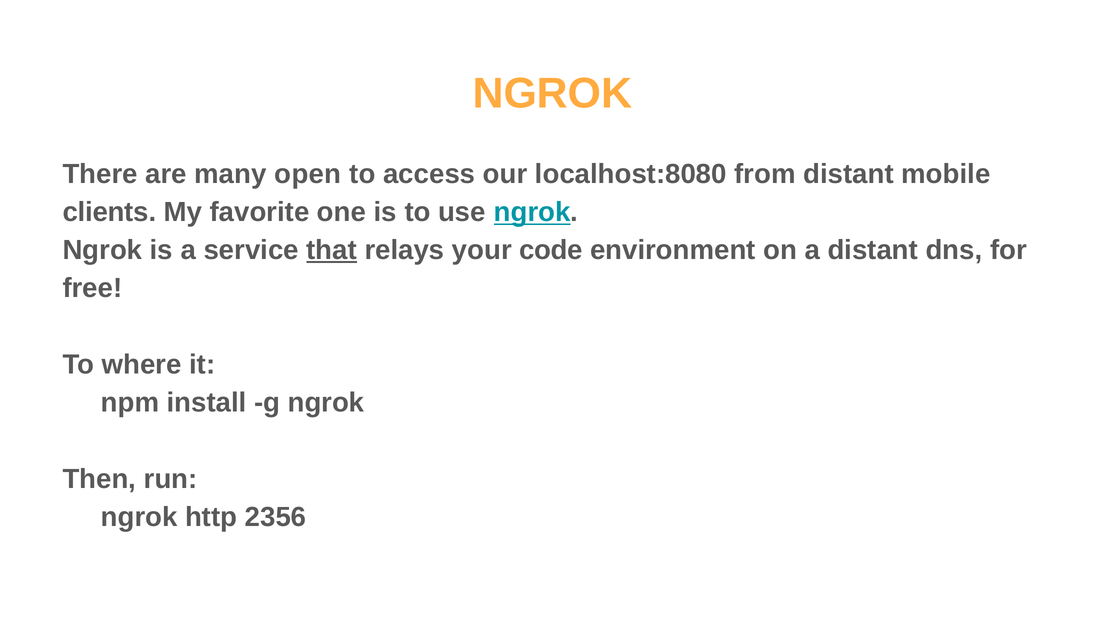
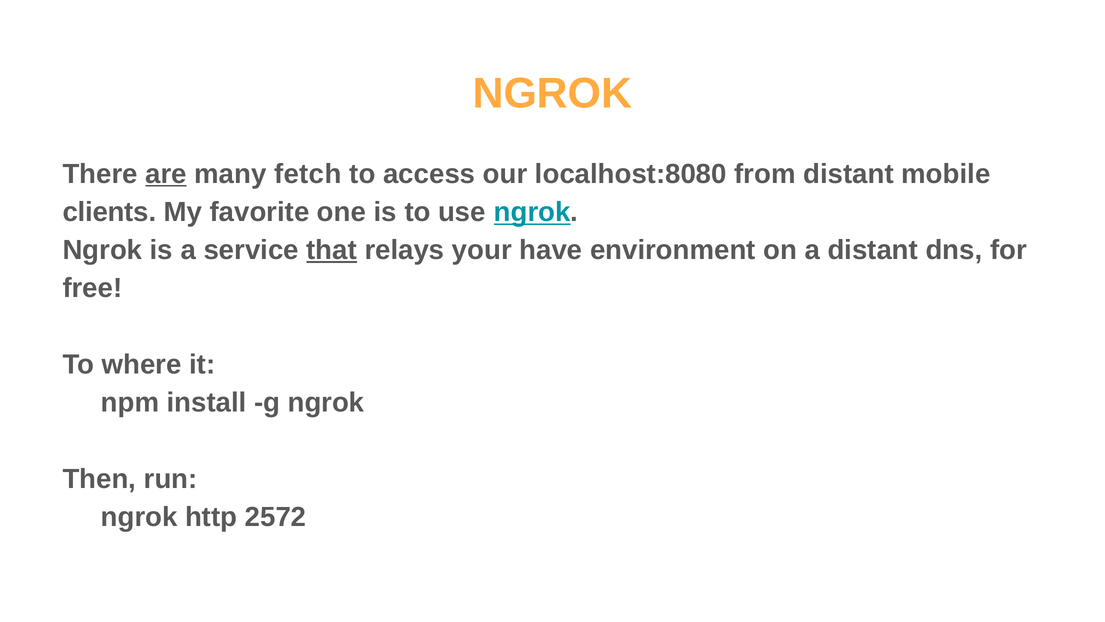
are underline: none -> present
open: open -> fetch
code: code -> have
2356: 2356 -> 2572
